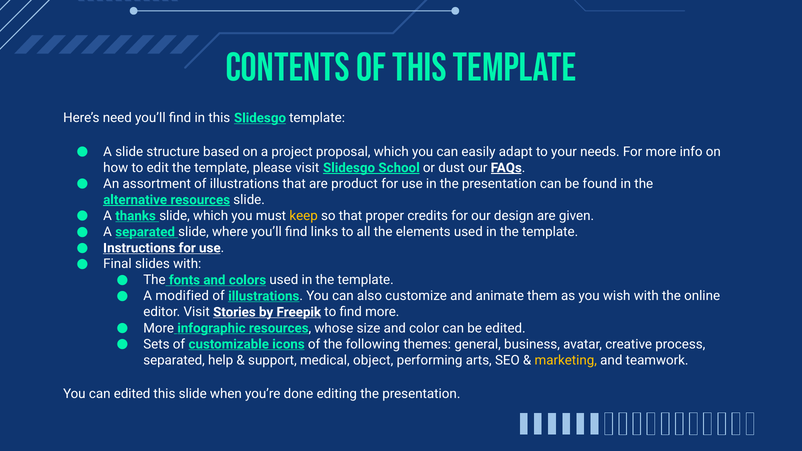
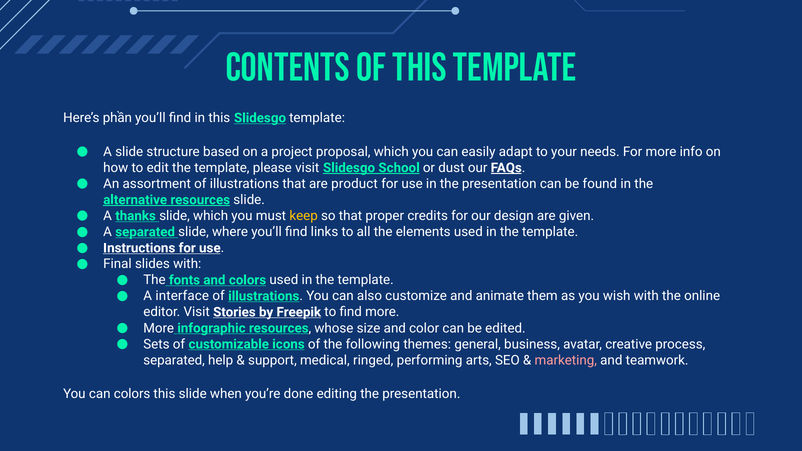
need: need -> phần
modified: modified -> interface
object: object -> ringed
marketing colour: yellow -> pink
can edited: edited -> colors
